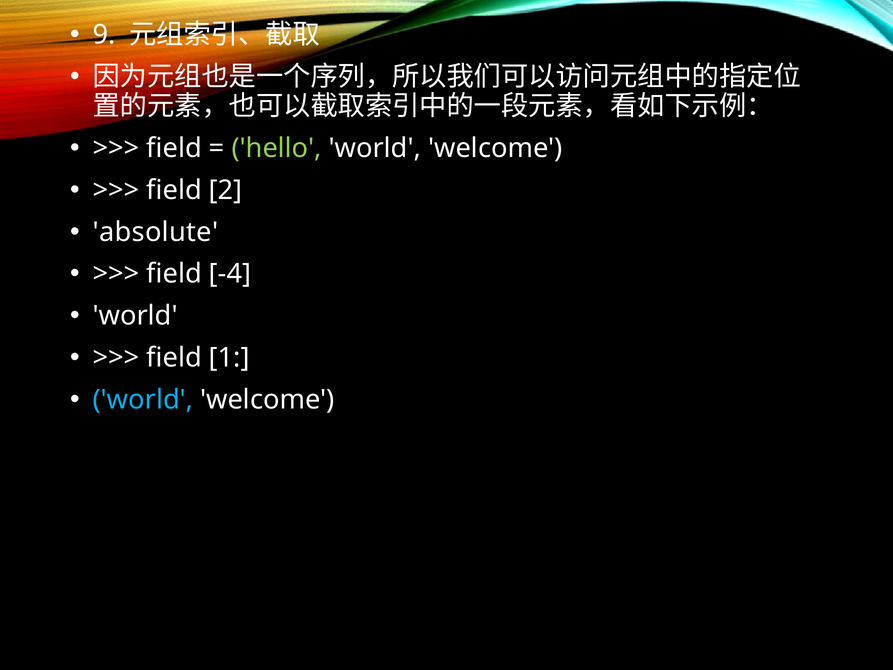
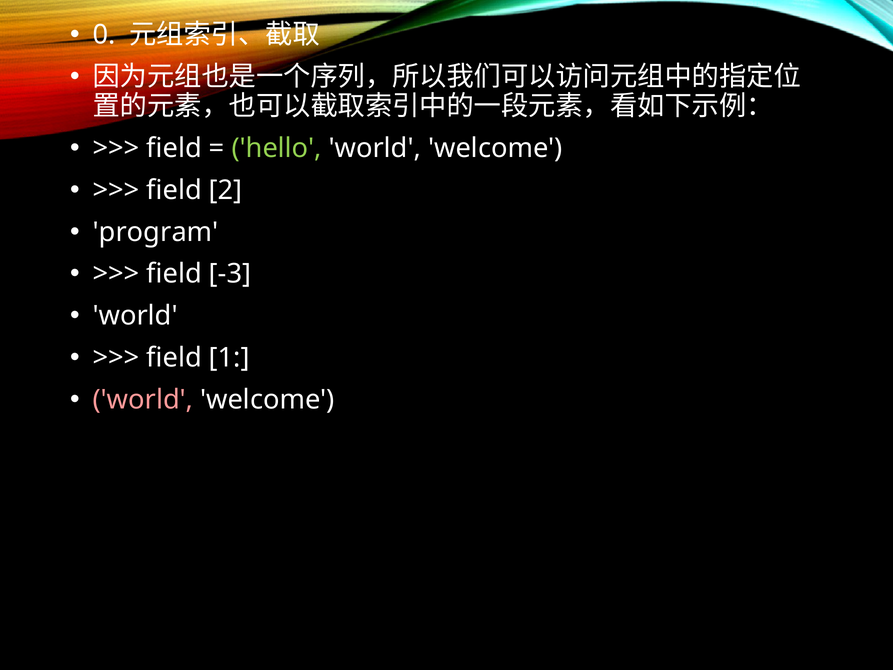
9: 9 -> 0
absolute: absolute -> program
-4: -4 -> -3
world at (143, 399) colour: light blue -> pink
